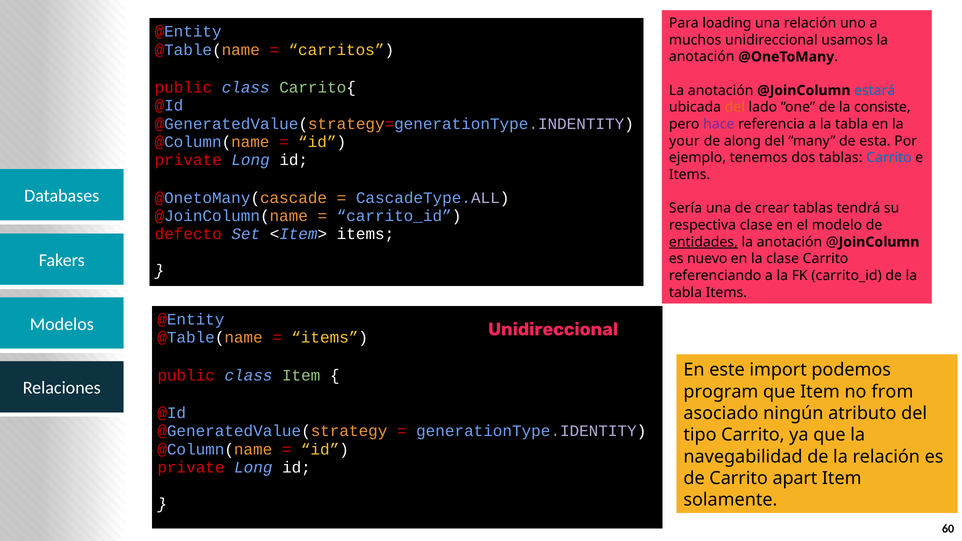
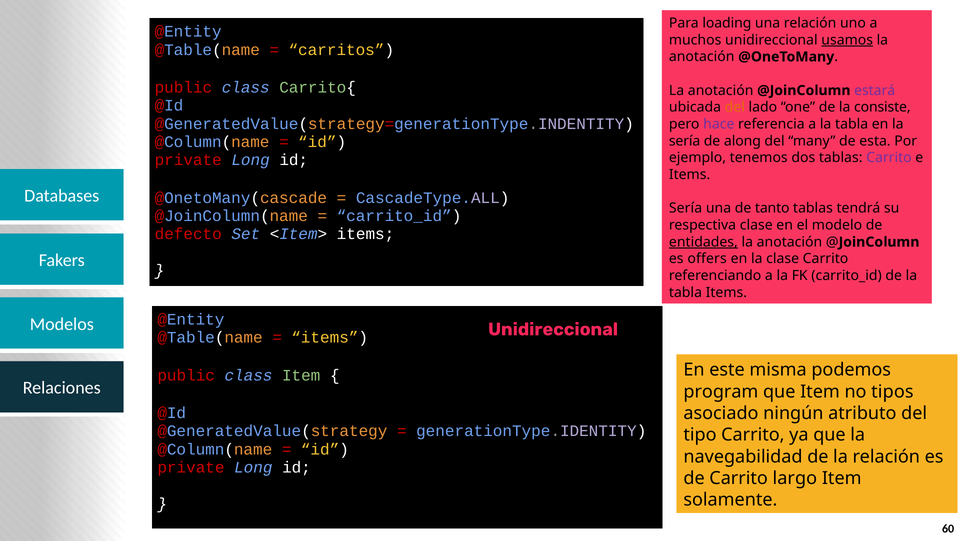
usamos underline: none -> present
estará colour: blue -> purple
your at (684, 141): your -> sería
Carrito at (889, 158) colour: blue -> purple
crear: crear -> tanto
nuevo: nuevo -> offers
import: import -> misma
from: from -> tipos
apart: apart -> largo
